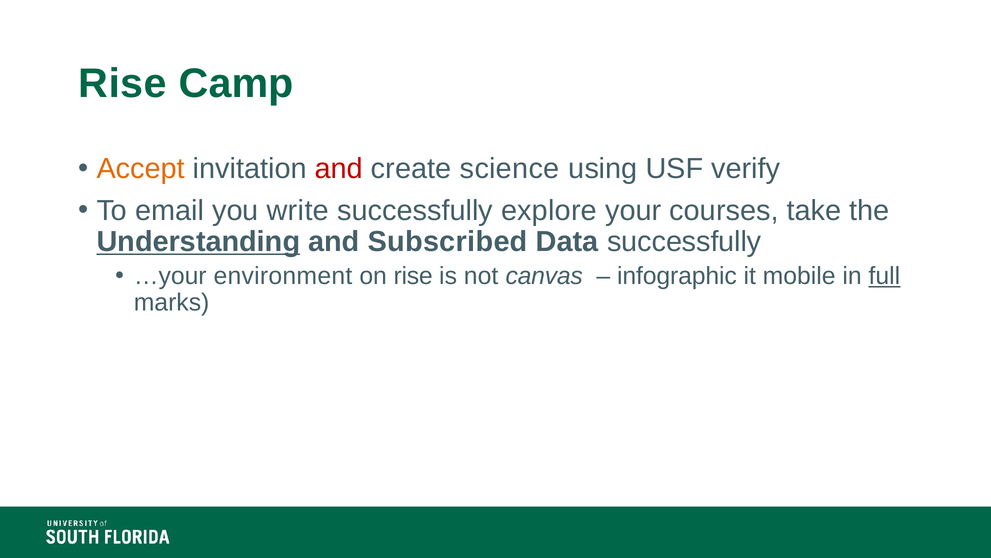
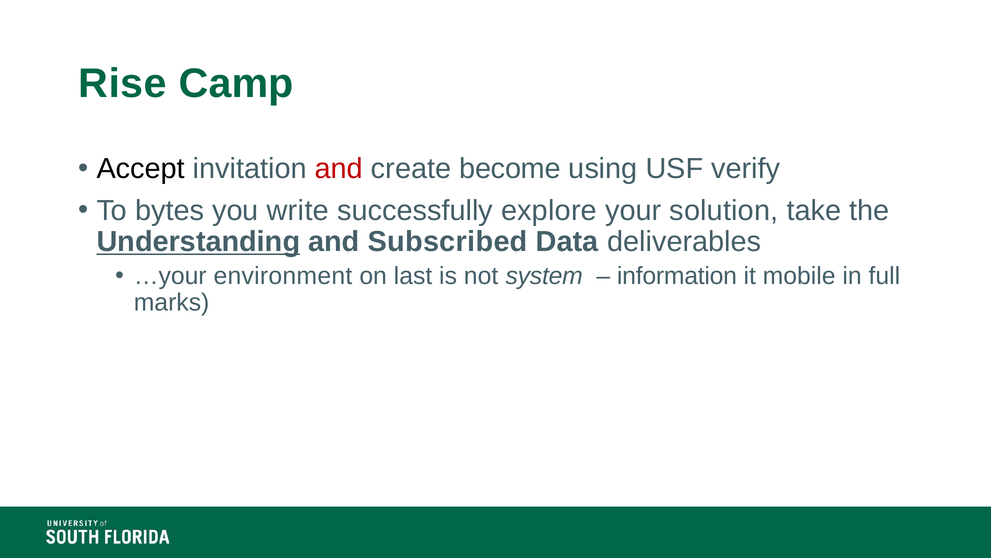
Accept colour: orange -> black
science: science -> become
email: email -> bytes
courses: courses -> solution
Data successfully: successfully -> deliverables
on rise: rise -> last
canvas: canvas -> system
infographic: infographic -> information
full underline: present -> none
